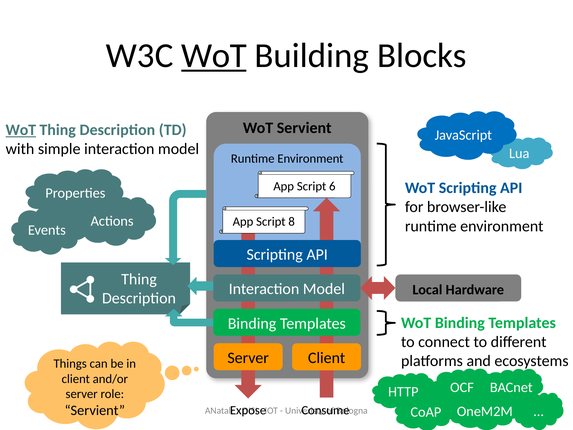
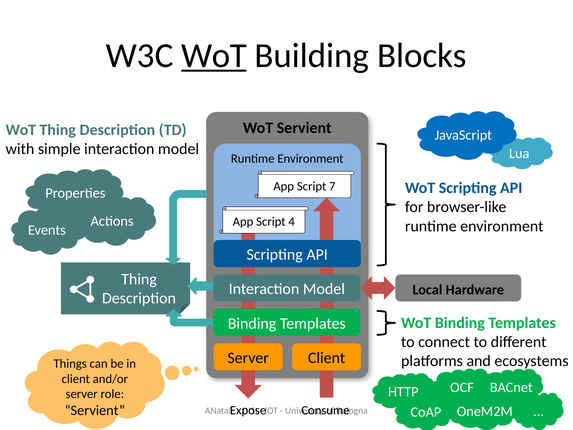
WoT at (21, 130) underline: present -> none
6: 6 -> 7
8: 8 -> 4
